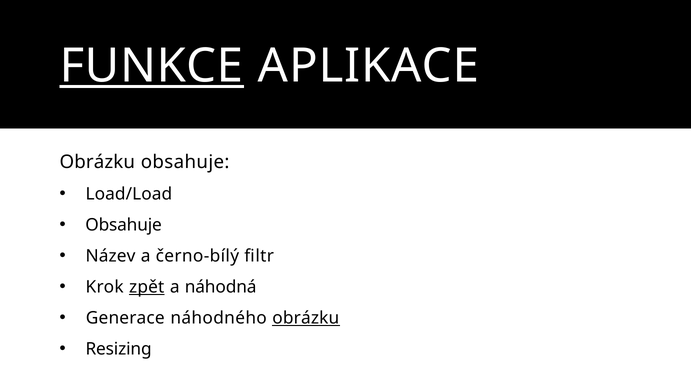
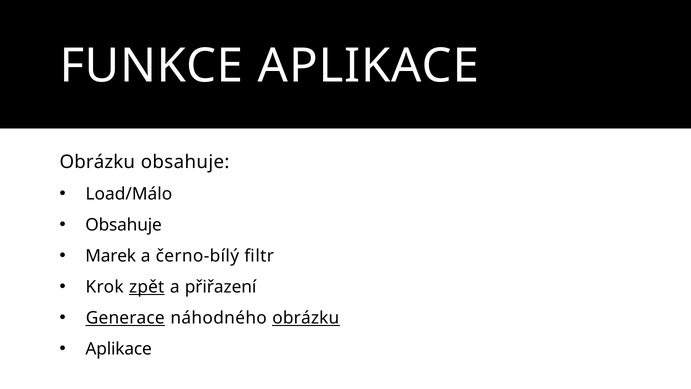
FUNKCE underline: present -> none
Load/Load: Load/Load -> Load/Málo
Název: Název -> Marek
náhodná: náhodná -> přiřazení
Generace underline: none -> present
Resizing at (119, 349): Resizing -> Aplikace
